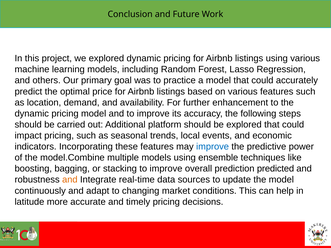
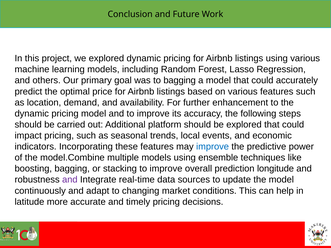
to practice: practice -> bagging
predicted: predicted -> longitude
and at (70, 180) colour: orange -> purple
